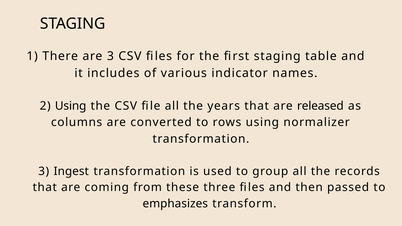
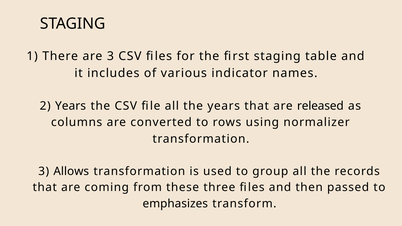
2 Using: Using -> Years
Ingest: Ingest -> Allows
